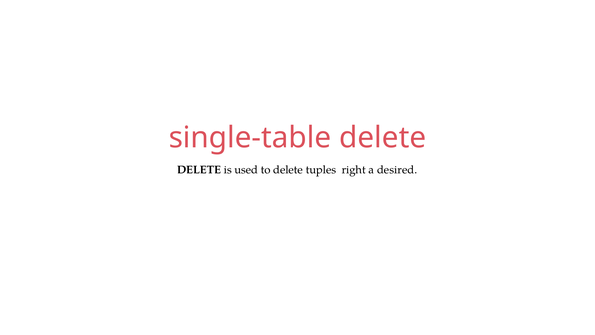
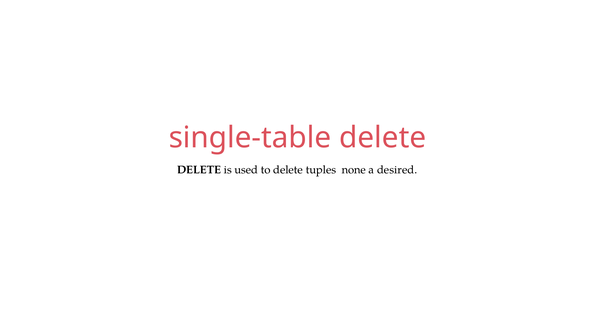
right: right -> none
